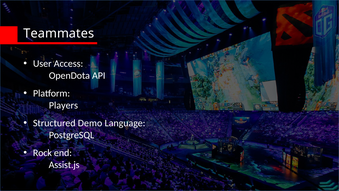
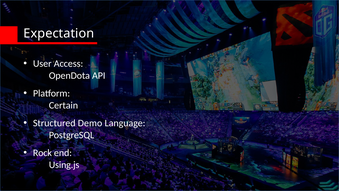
Teammates: Teammates -> Expectation
Players: Players -> Certain
Assist.js: Assist.js -> Using.js
